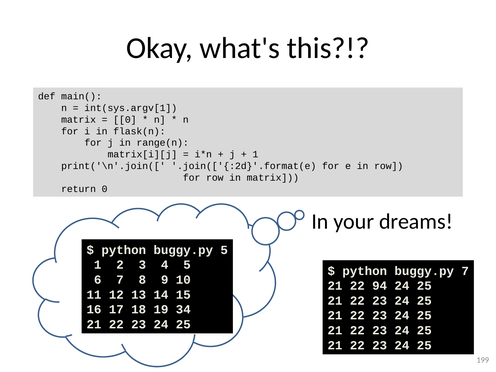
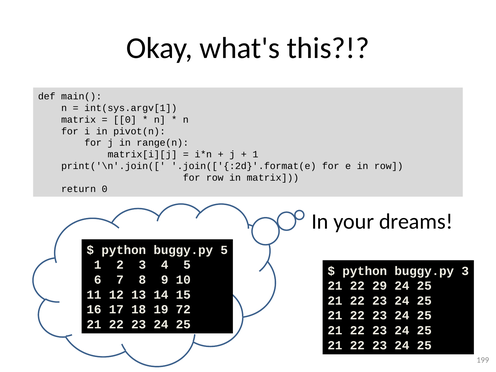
flask(n: flask(n -> pivot(n
buggy.py 7: 7 -> 3
94: 94 -> 29
34: 34 -> 72
